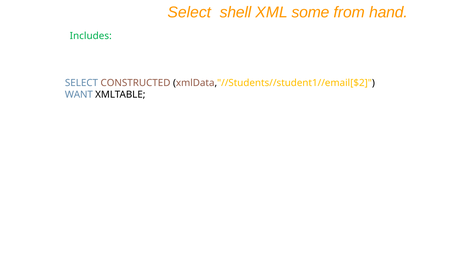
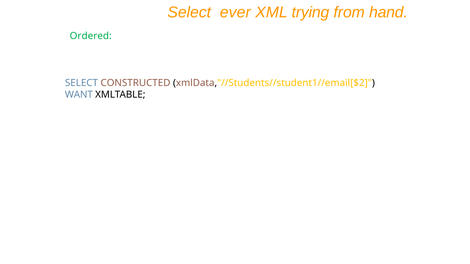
shell: shell -> ever
some: some -> trying
Includes: Includes -> Ordered
